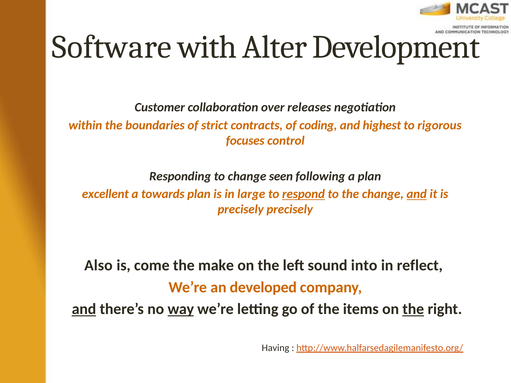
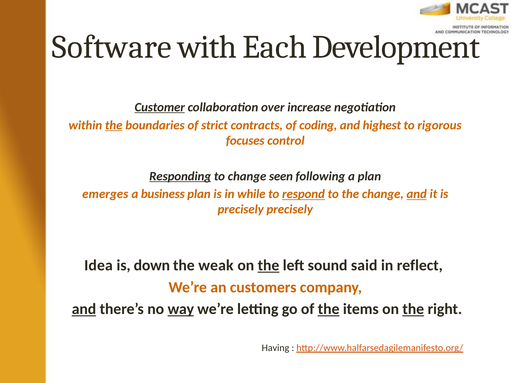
Alter: Alter -> Each
Customer underline: none -> present
releases: releases -> increase
the at (114, 125) underline: none -> present
Responding underline: none -> present
excellent: excellent -> emerges
towards: towards -> business
large: large -> while
Also: Also -> Idea
come: come -> down
make: make -> weak
the at (268, 266) underline: none -> present
into: into -> said
developed: developed -> customers
the at (329, 309) underline: none -> present
